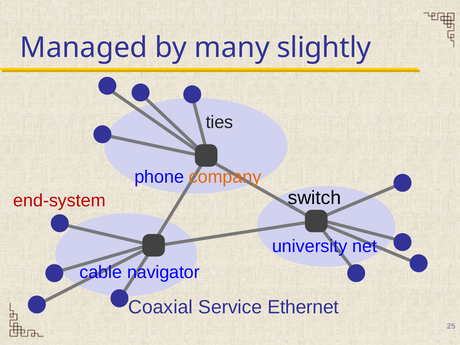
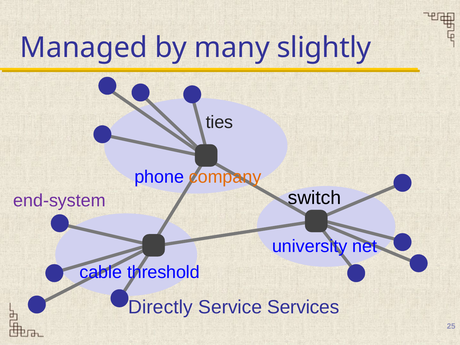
end-system colour: red -> purple
navigator: navigator -> threshold
Coaxial: Coaxial -> Directly
Ethernet: Ethernet -> Services
